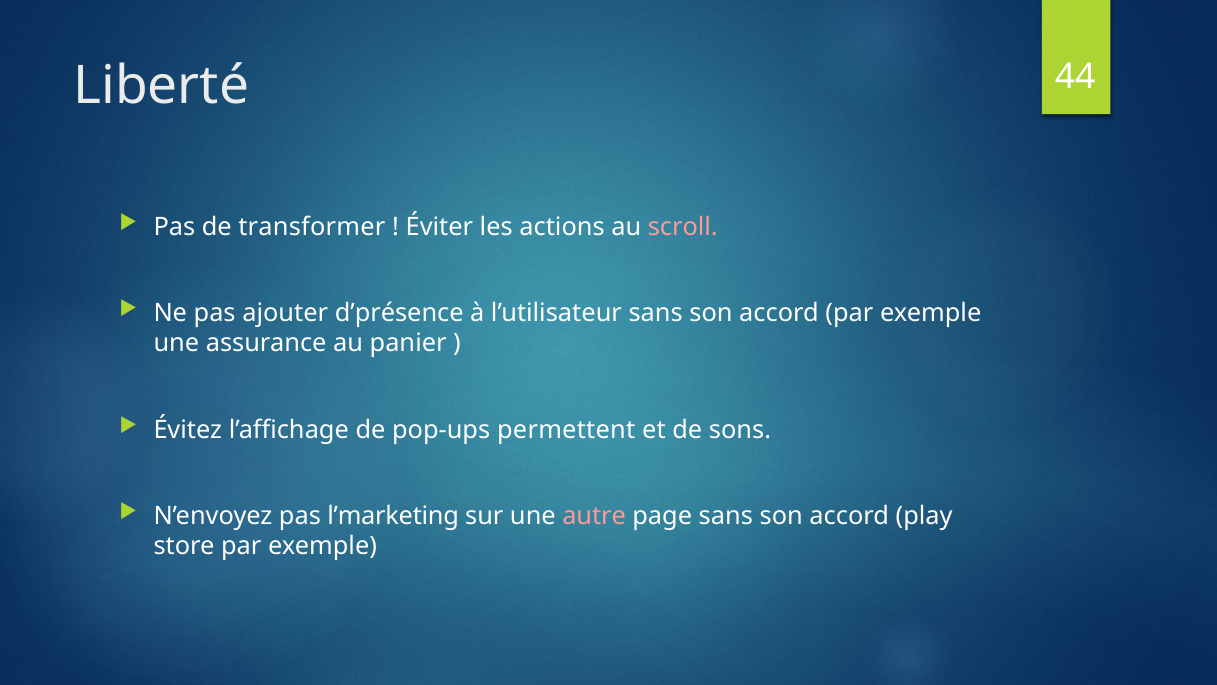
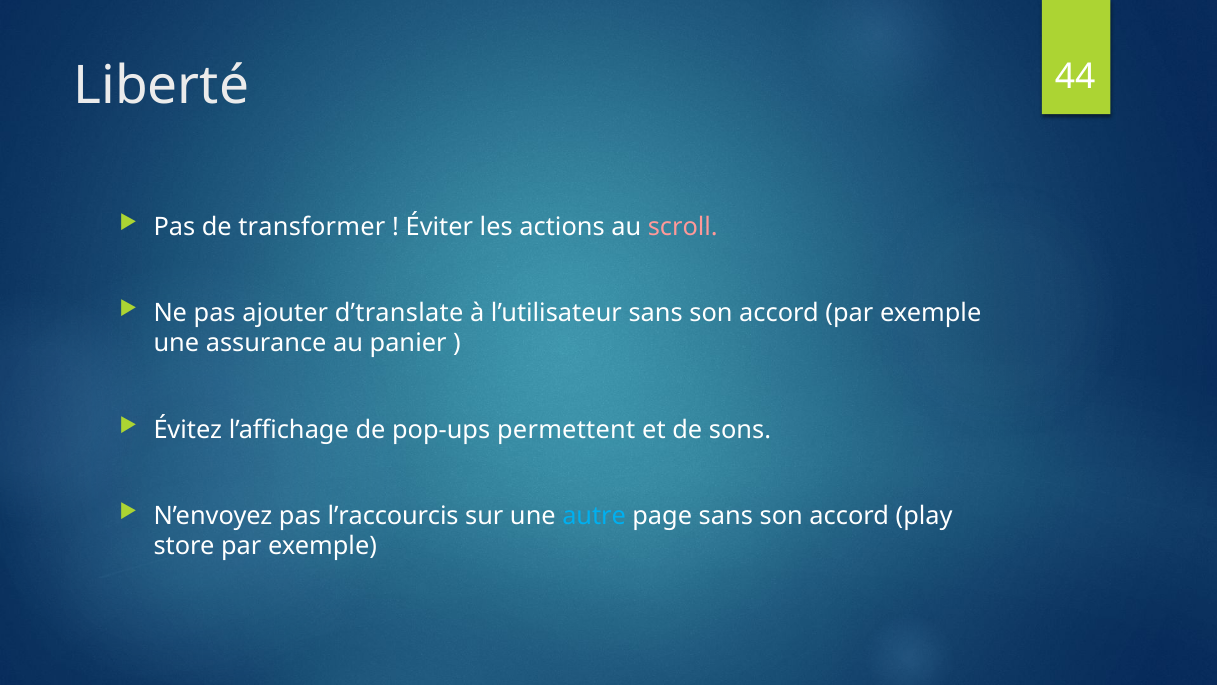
d’présence: d’présence -> d’translate
l’marketing: l’marketing -> l’raccourcis
autre colour: pink -> light blue
